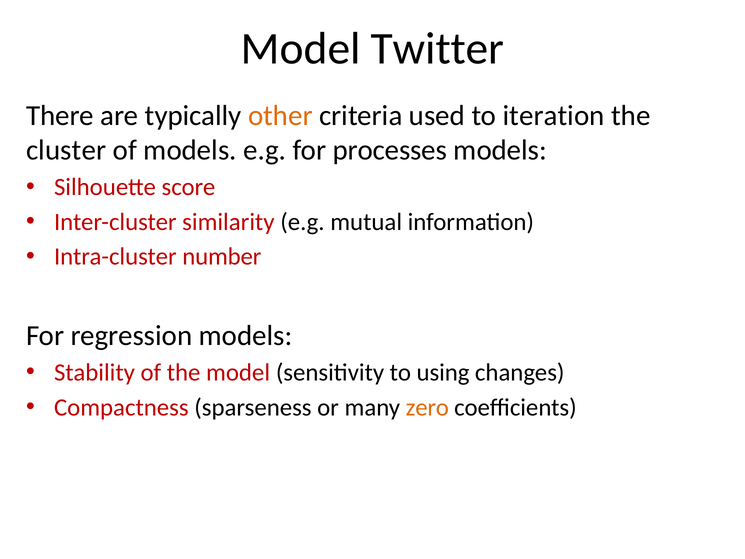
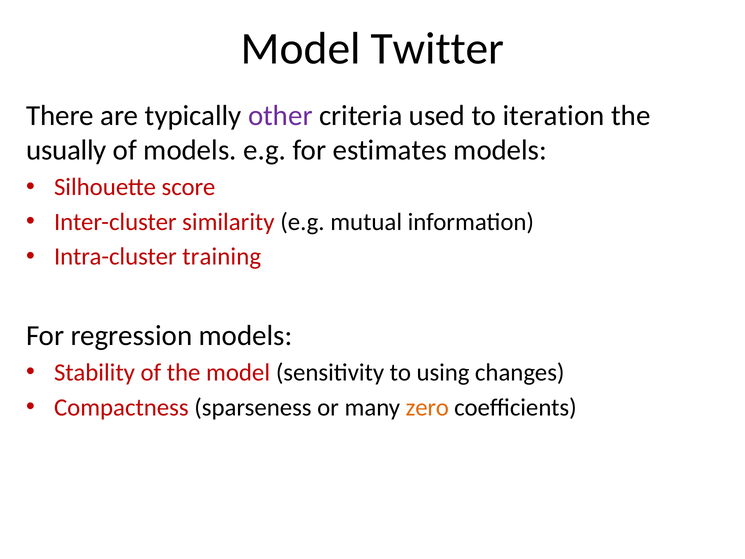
other colour: orange -> purple
cluster: cluster -> usually
processes: processes -> estimates
number: number -> training
